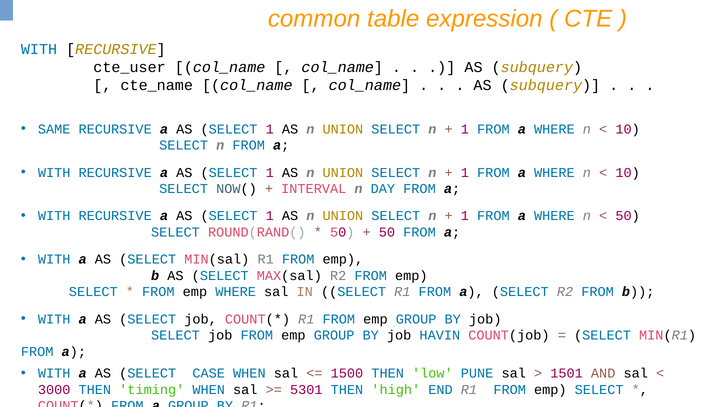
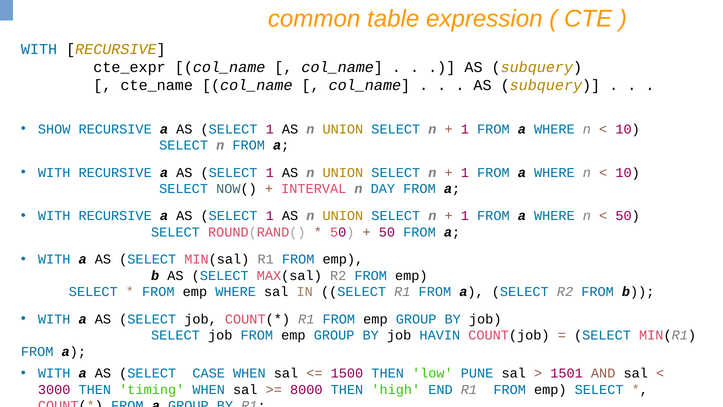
cte_user: cte_user -> cte_expr
SAME: SAME -> SHOW
5301: 5301 -> 8000
